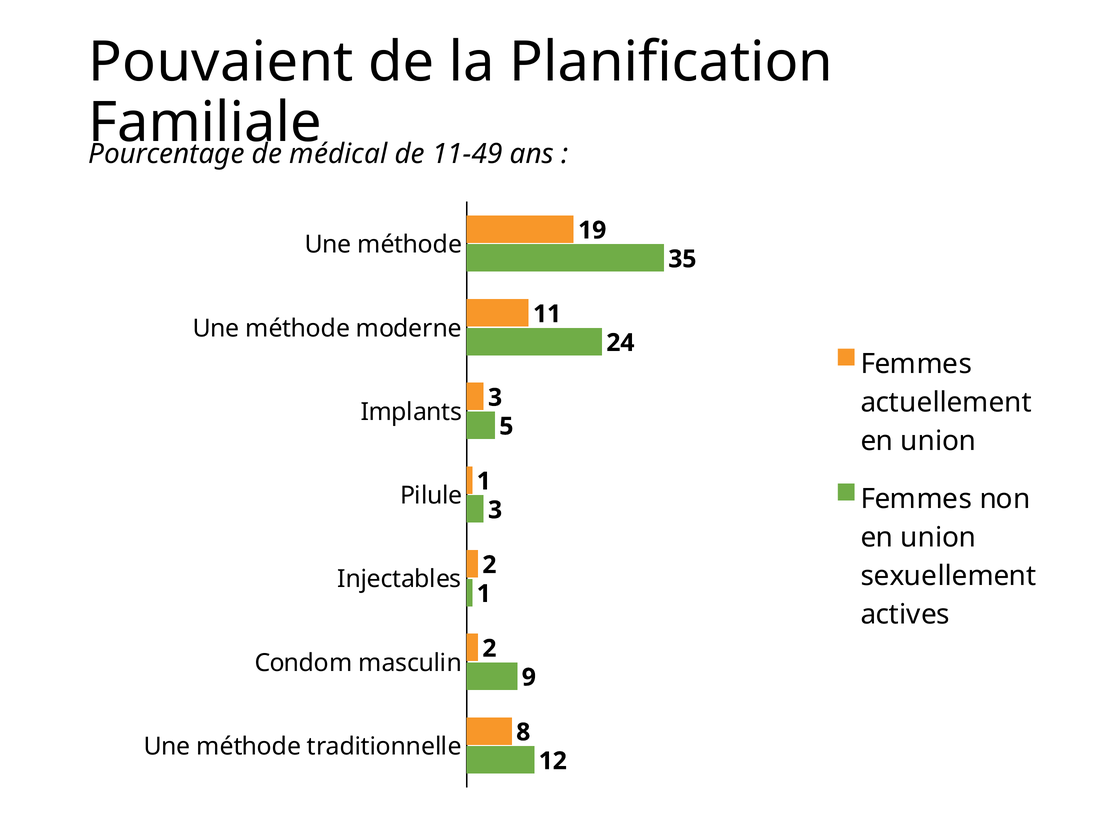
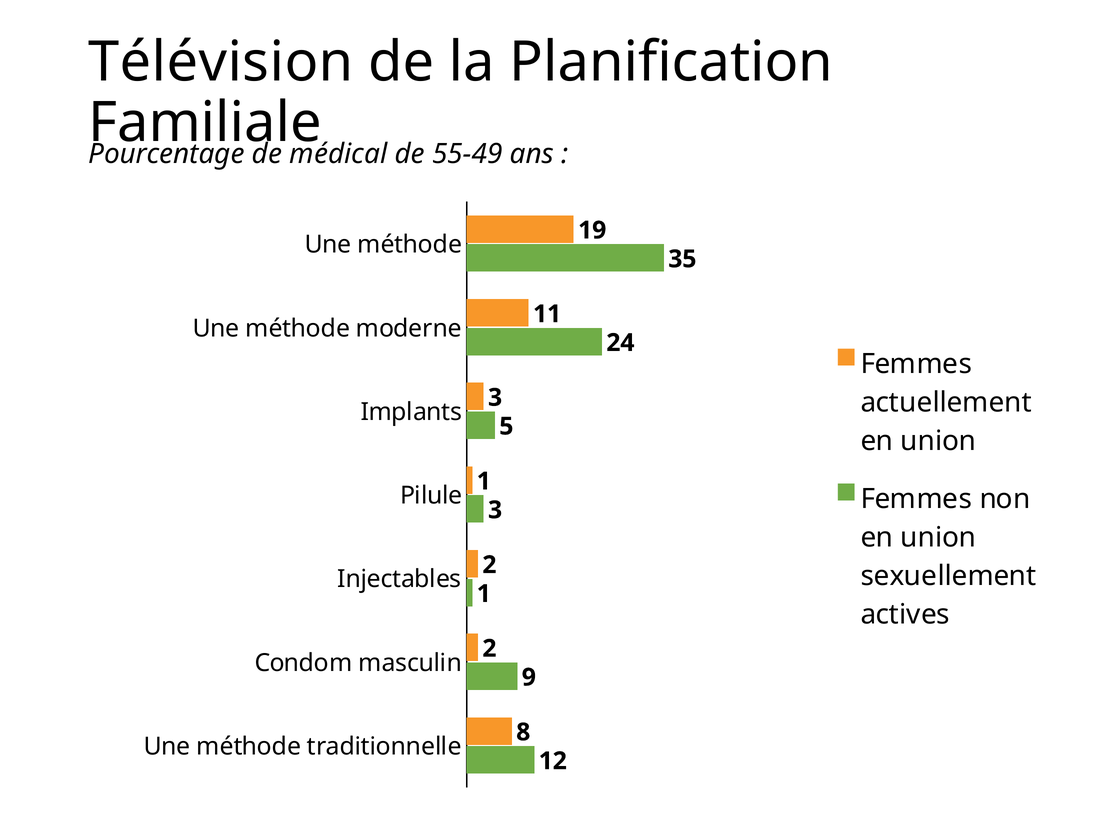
Pouvaient: Pouvaient -> Télévision
11-49: 11-49 -> 55-49
